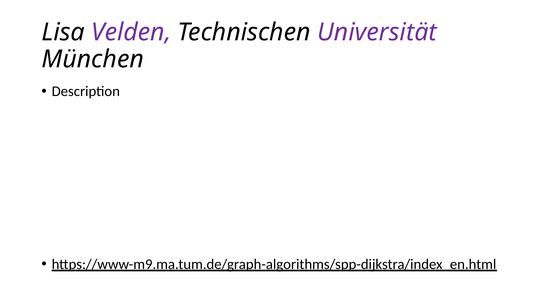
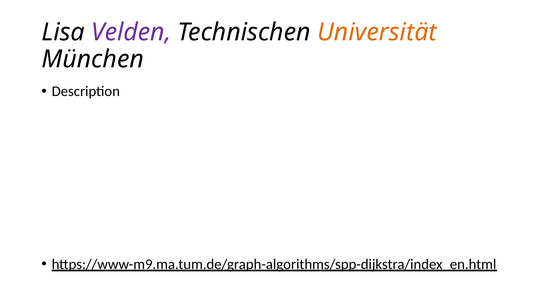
Universität colour: purple -> orange
